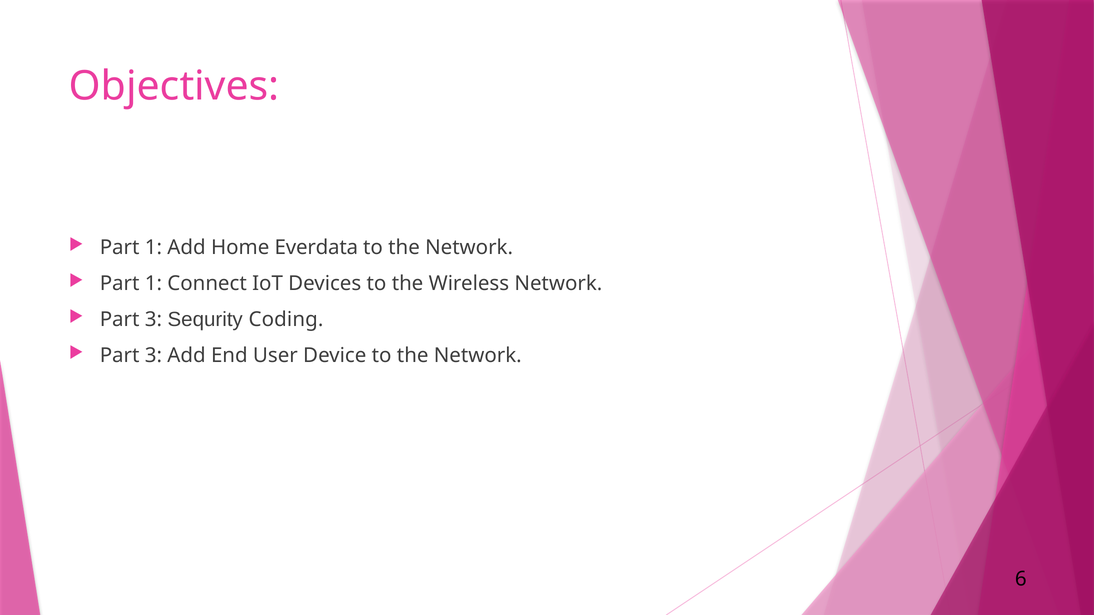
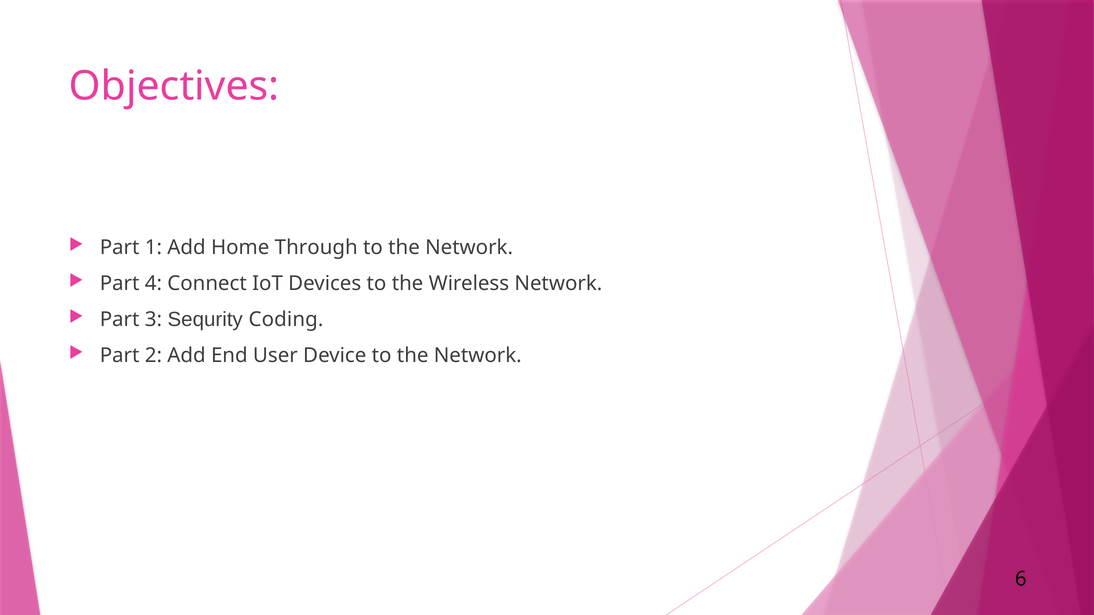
Everdata: Everdata -> Through
1 at (153, 284): 1 -> 4
3 at (153, 356): 3 -> 2
